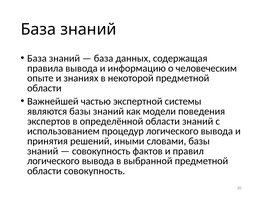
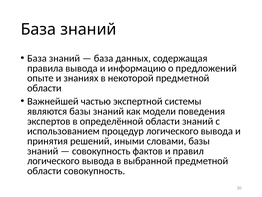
человеческим: человеческим -> предложений
